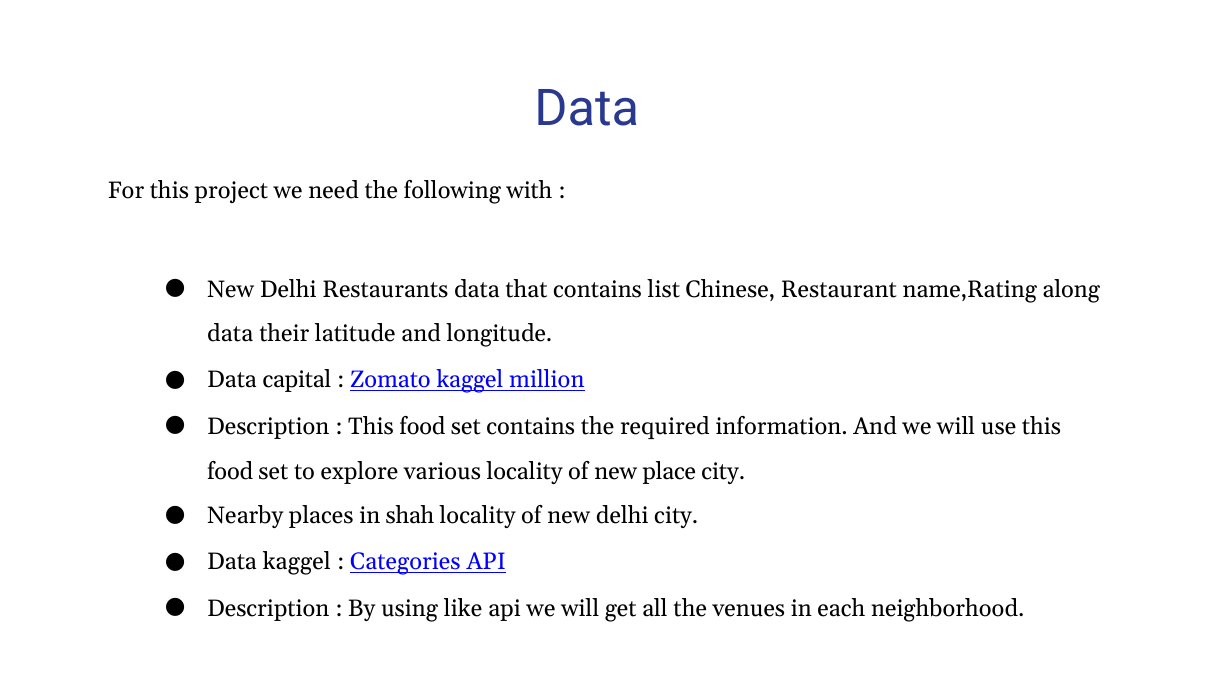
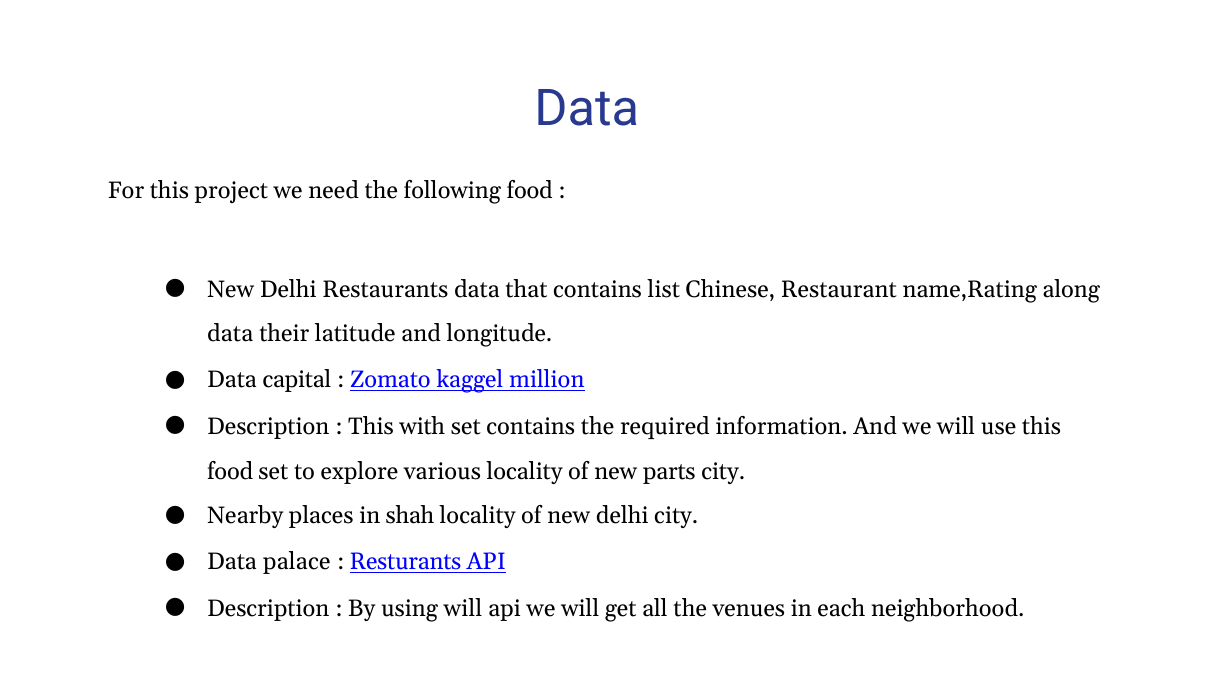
following with: with -> food
food at (422, 427): food -> with
place: place -> parts
Data kaggel: kaggel -> palace
Categories: Categories -> Resturants
using like: like -> will
